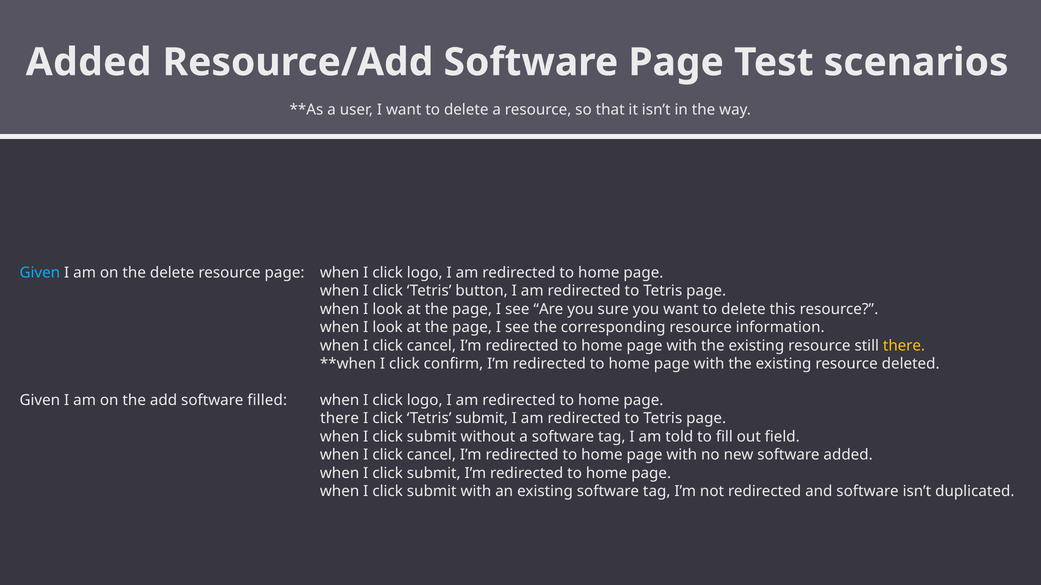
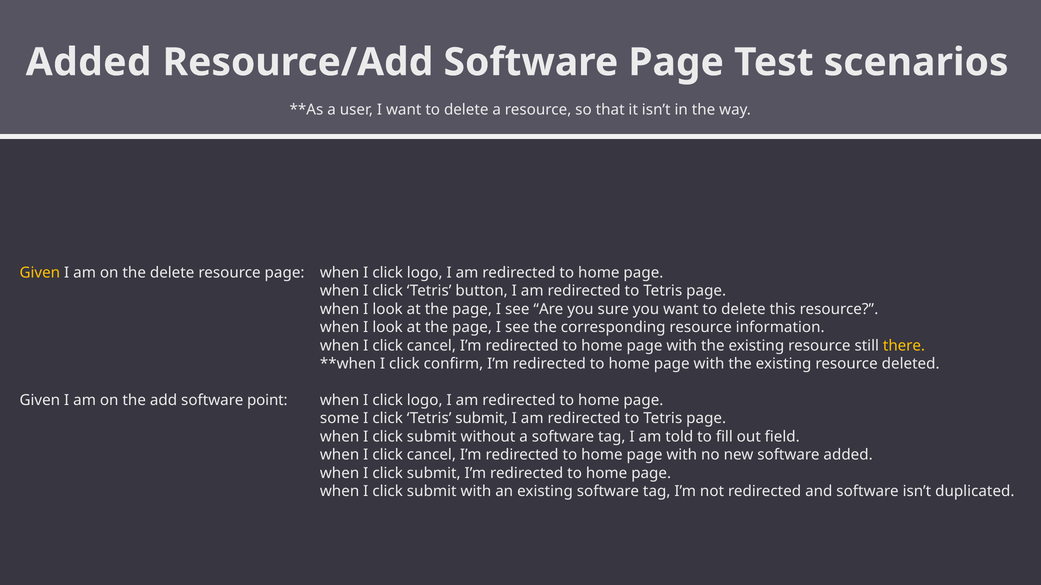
Given at (40, 273) colour: light blue -> yellow
filled: filled -> point
there at (340, 419): there -> some
